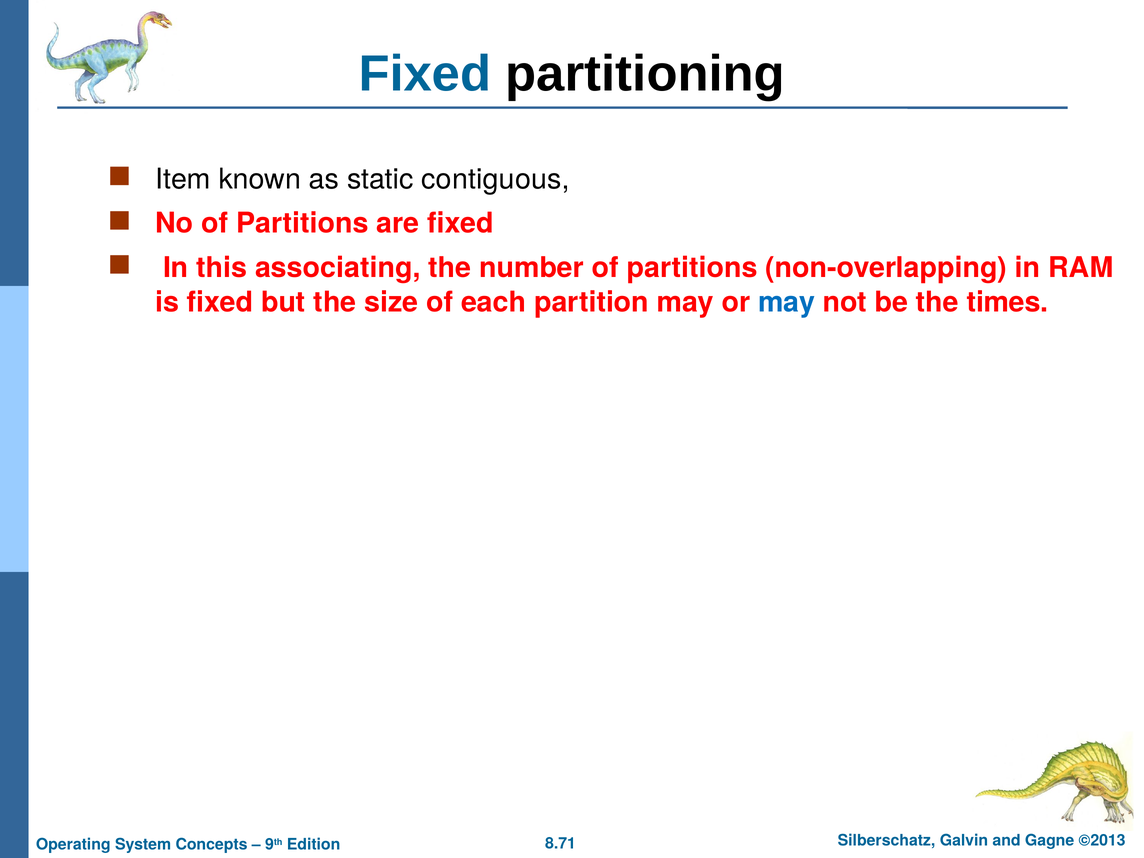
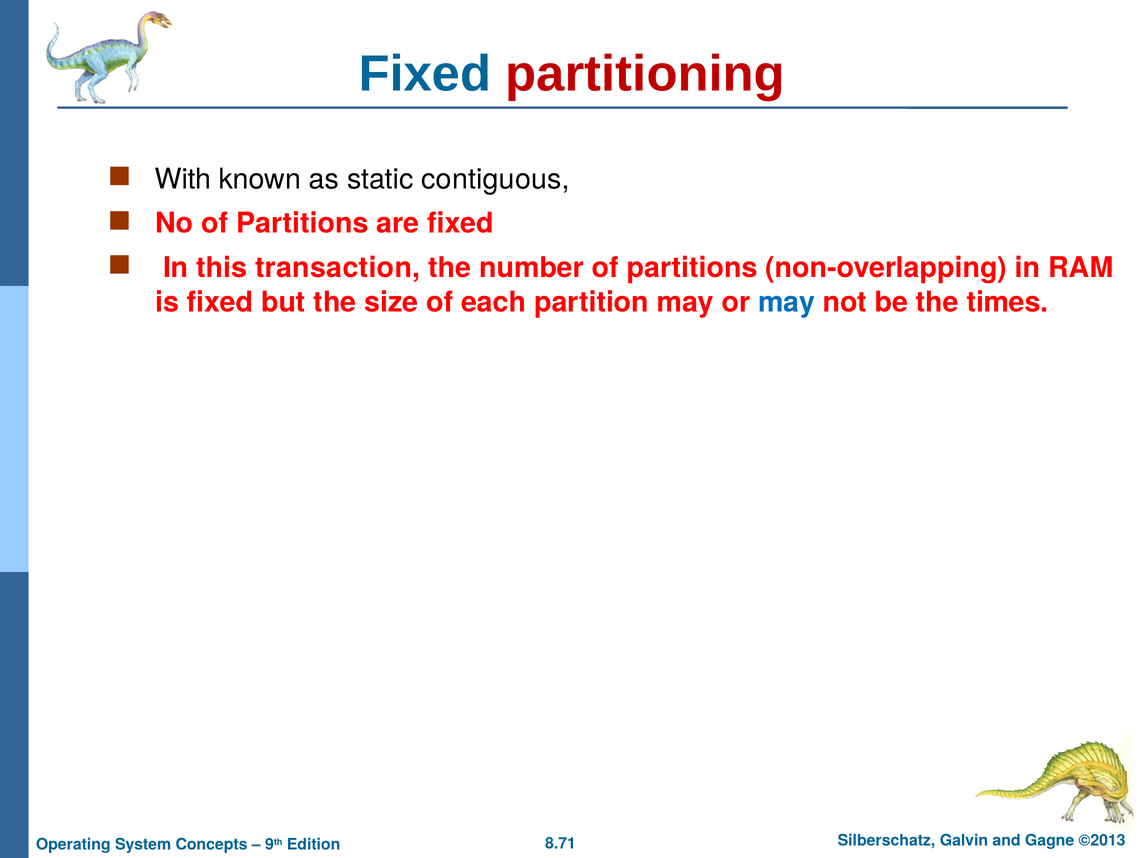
partitioning colour: black -> red
Item: Item -> With
associating: associating -> transaction
